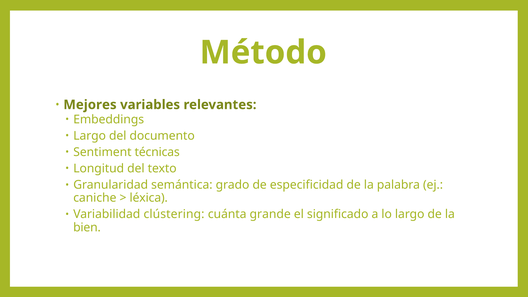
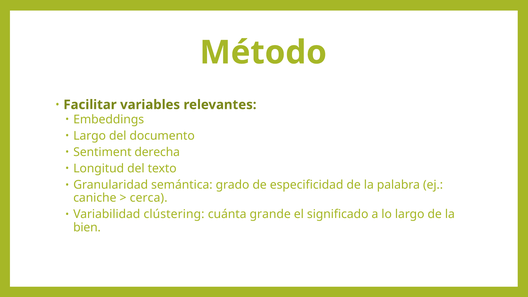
Mejores: Mejores -> Facilitar
técnicas: técnicas -> derecha
léxica: léxica -> cerca
